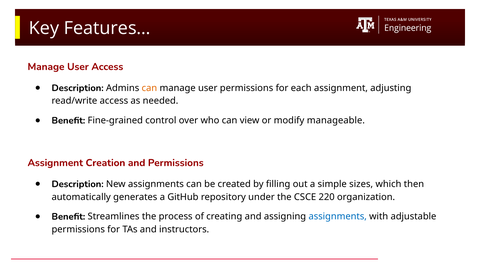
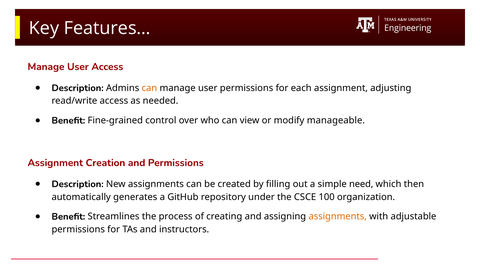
sizes: sizes -> need
220: 220 -> 100
assignments at (338, 217) colour: blue -> orange
